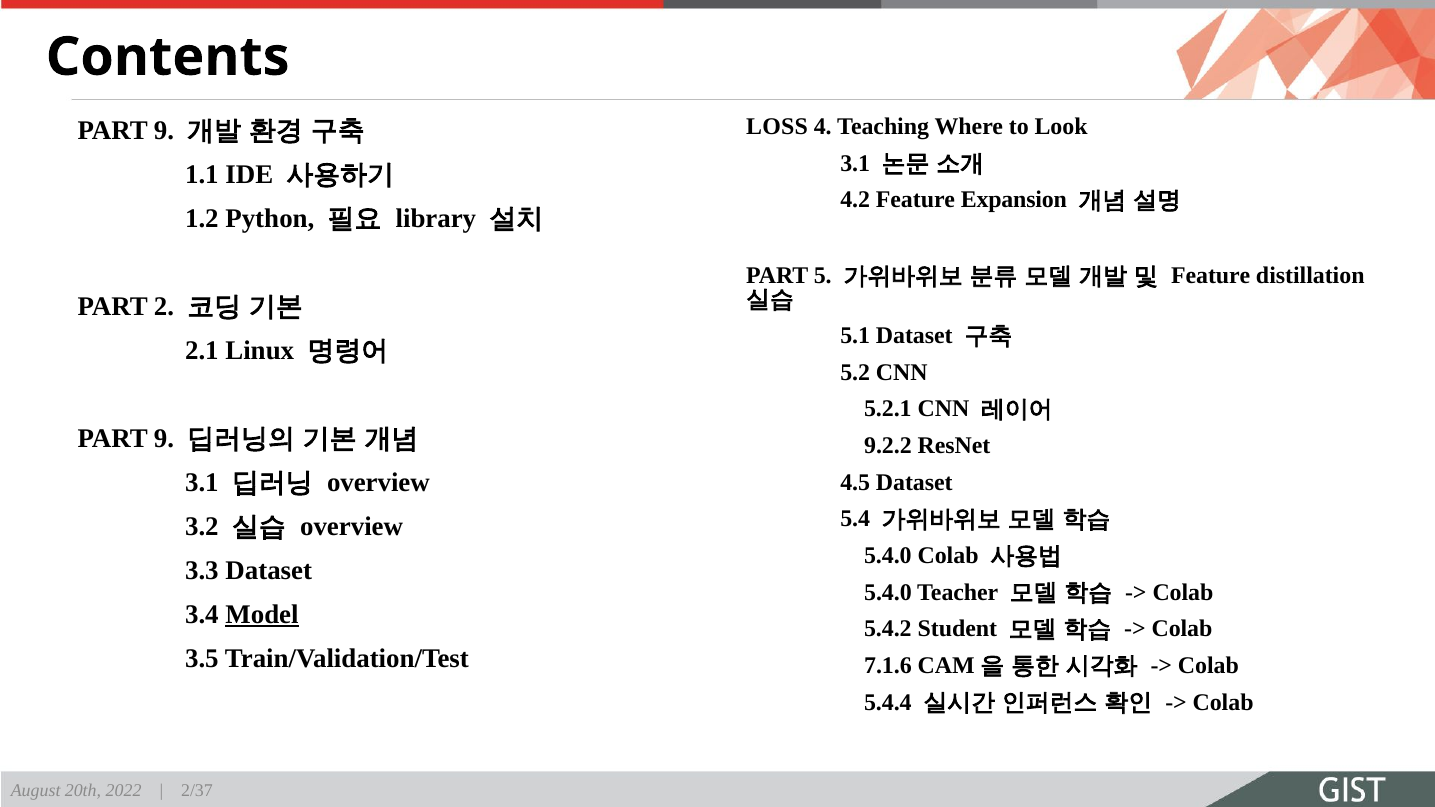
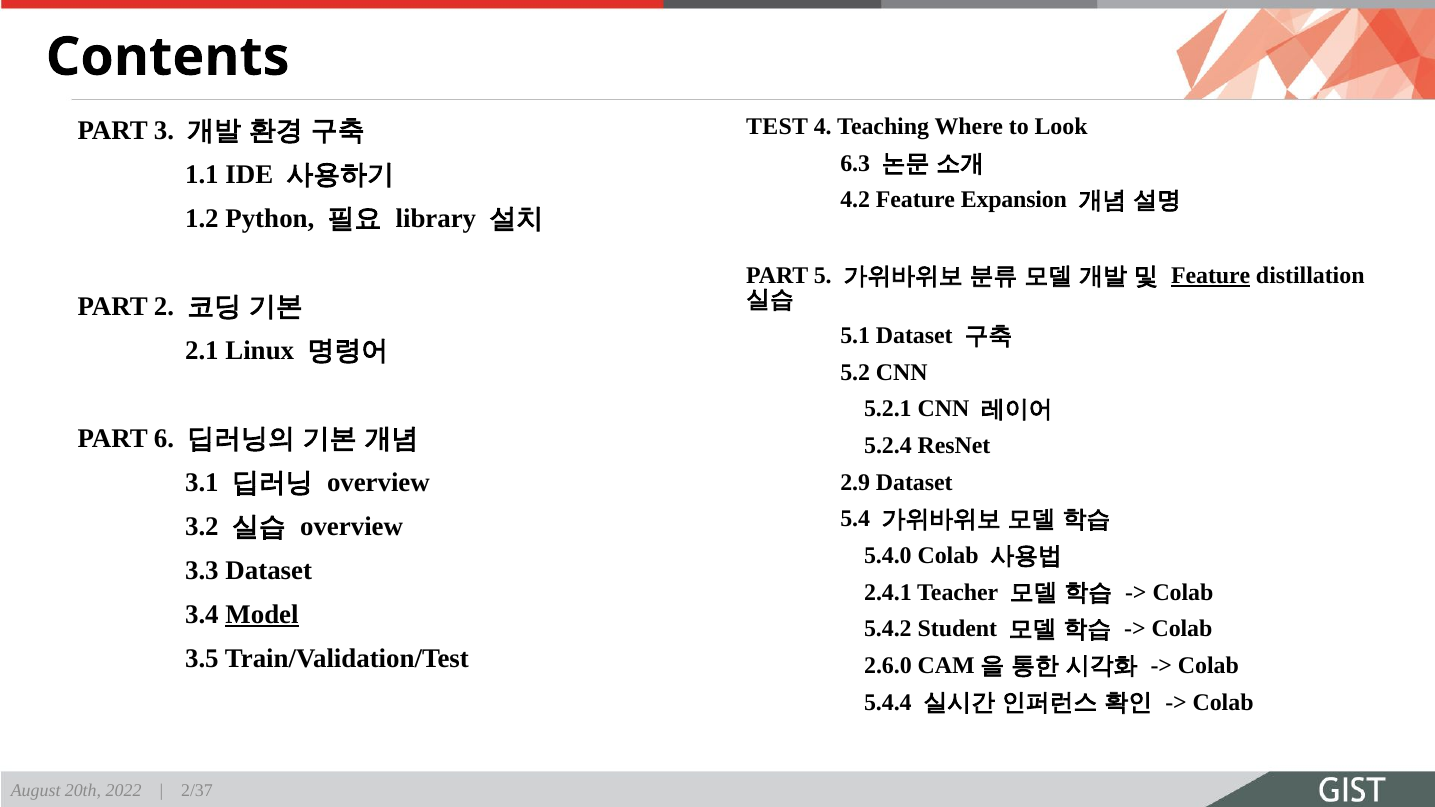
LOSS: LOSS -> TEST
9 at (164, 130): 9 -> 3
3.1 at (855, 163): 3.1 -> 6.3
Feature at (1211, 276) underline: none -> present
9 at (164, 439): 9 -> 6
9.2.2: 9.2.2 -> 5.2.4
4.5: 4.5 -> 2.9
5.4.0 at (888, 592): 5.4.0 -> 2.4.1
7.1.6: 7.1.6 -> 2.6.0
